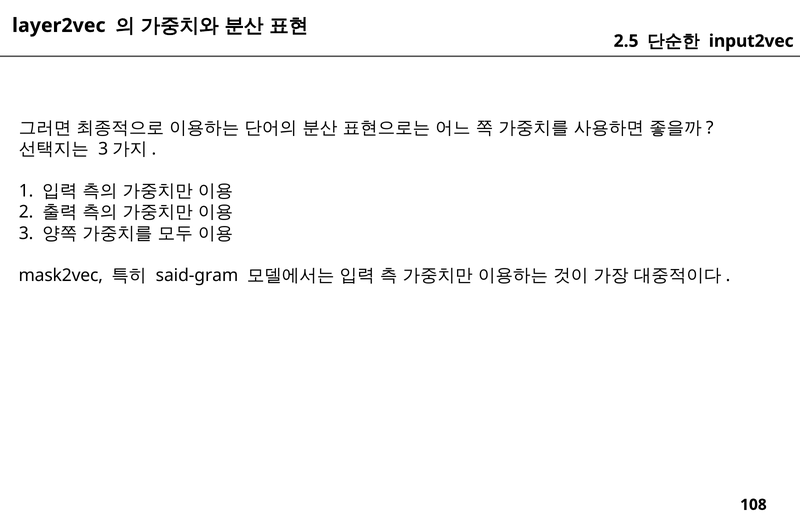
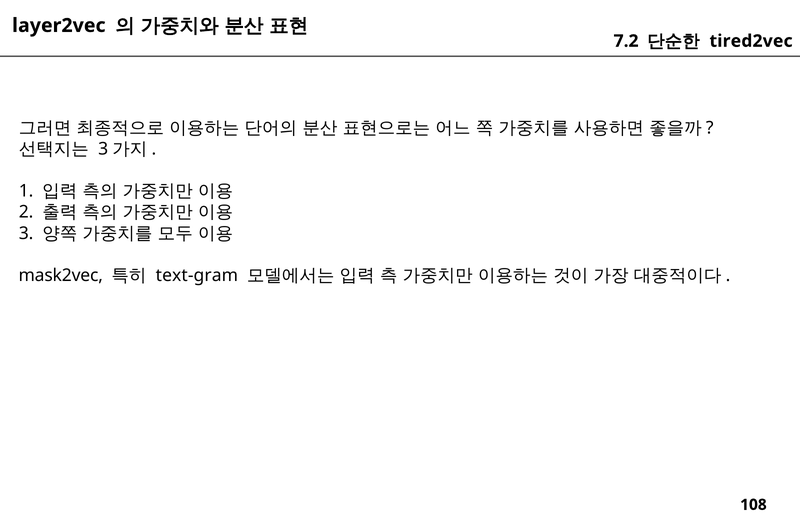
2.5: 2.5 -> 7.2
input2vec: input2vec -> tired2vec
said-gram: said-gram -> text-gram
